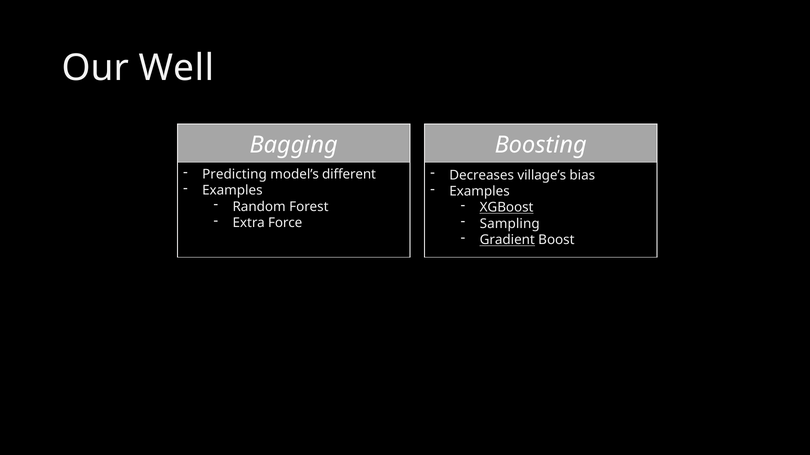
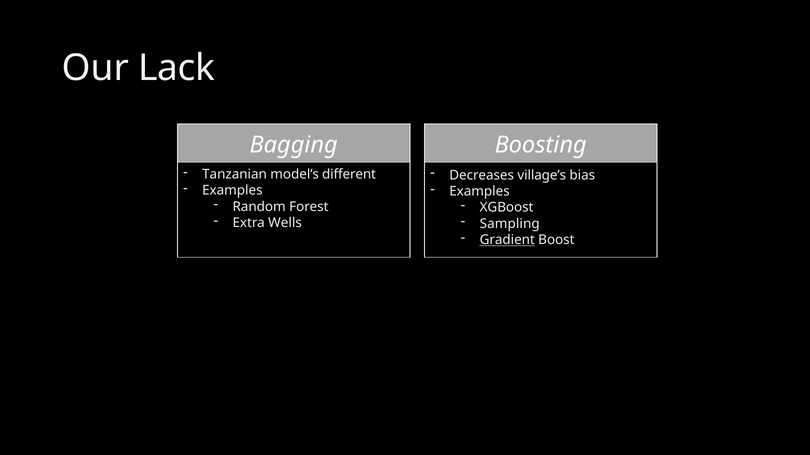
Well: Well -> Lack
Predicting: Predicting -> Tanzanian
XGBoost underline: present -> none
Force: Force -> Wells
